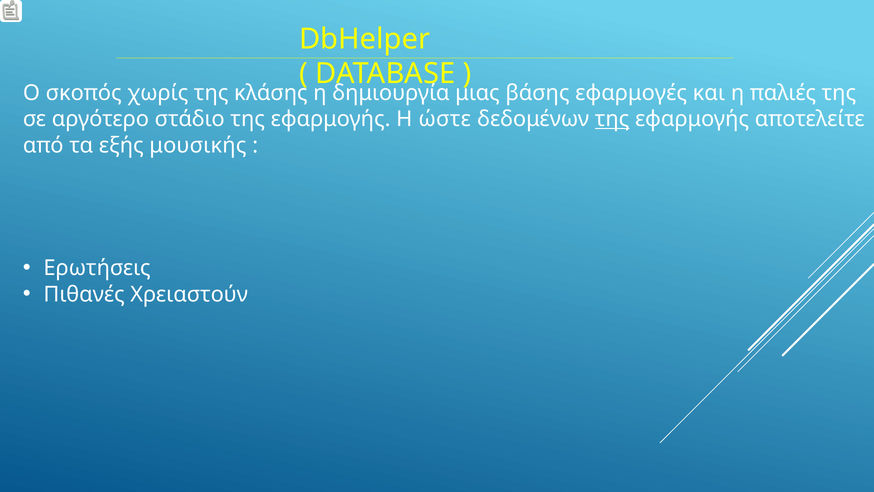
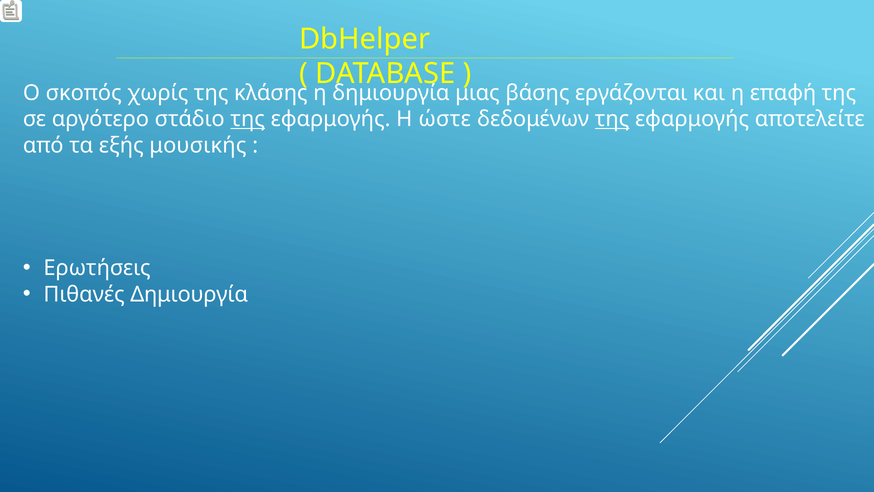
εφαρμογές: εφαρμογές -> εργάζονται
παλιές: παλιές -> επαφή
της at (248, 119) underline: none -> present
Πιθανές Χρειαστούν: Χρειαστούν -> Δημιουργία
